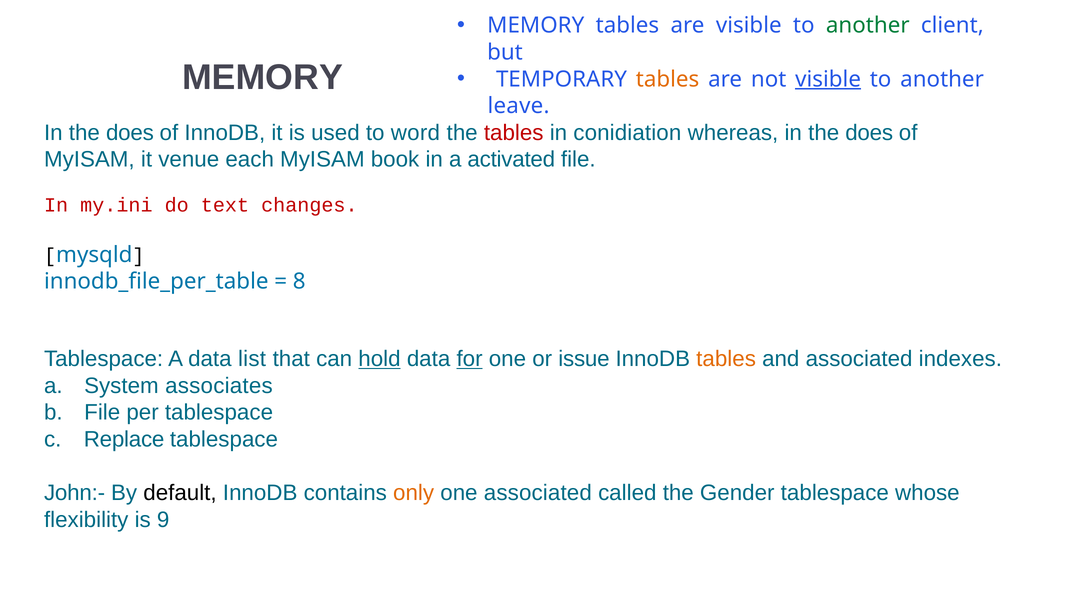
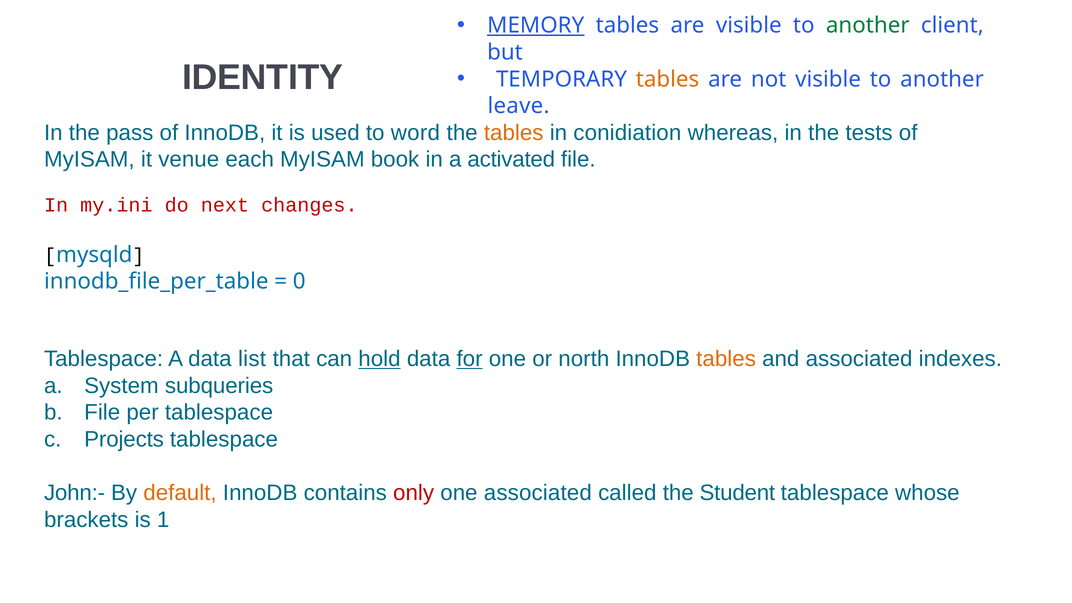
MEMORY at (536, 26) underline: none -> present
MEMORY at (262, 78): MEMORY -> IDENTITY
visible at (828, 79) underline: present -> none
does at (130, 133): does -> pass
tables at (514, 133) colour: red -> orange
whereas in the does: does -> tests
text: text -> next
8: 8 -> 0
issue: issue -> north
associates: associates -> subqueries
Replace: Replace -> Projects
default colour: black -> orange
only colour: orange -> red
Gender: Gender -> Student
flexibility: flexibility -> brackets
9: 9 -> 1
